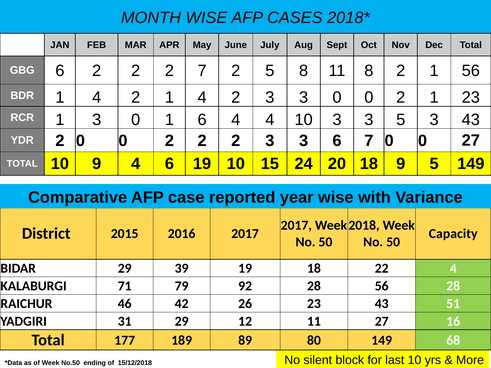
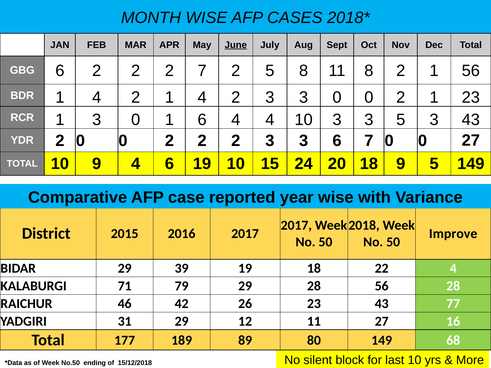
June underline: none -> present
Capacity: Capacity -> Improve
79 92: 92 -> 29
51: 51 -> 77
